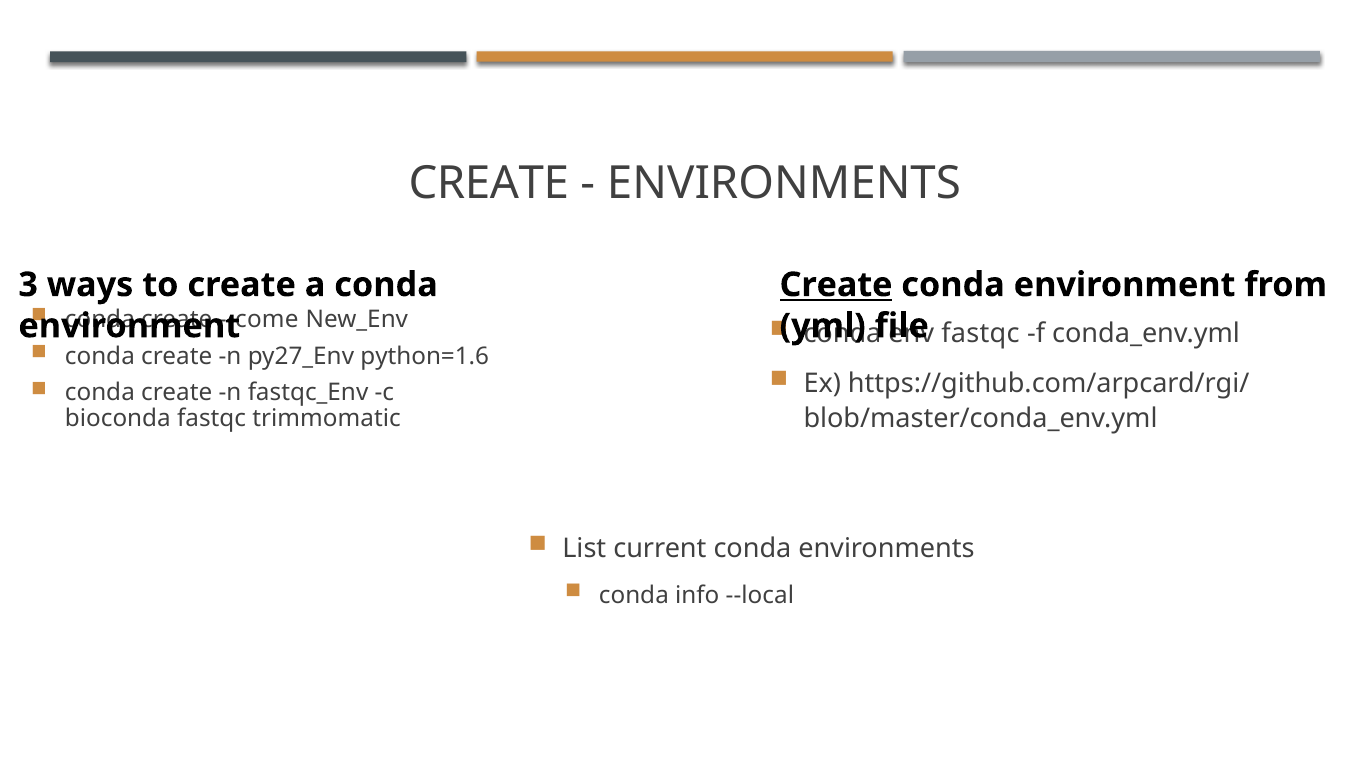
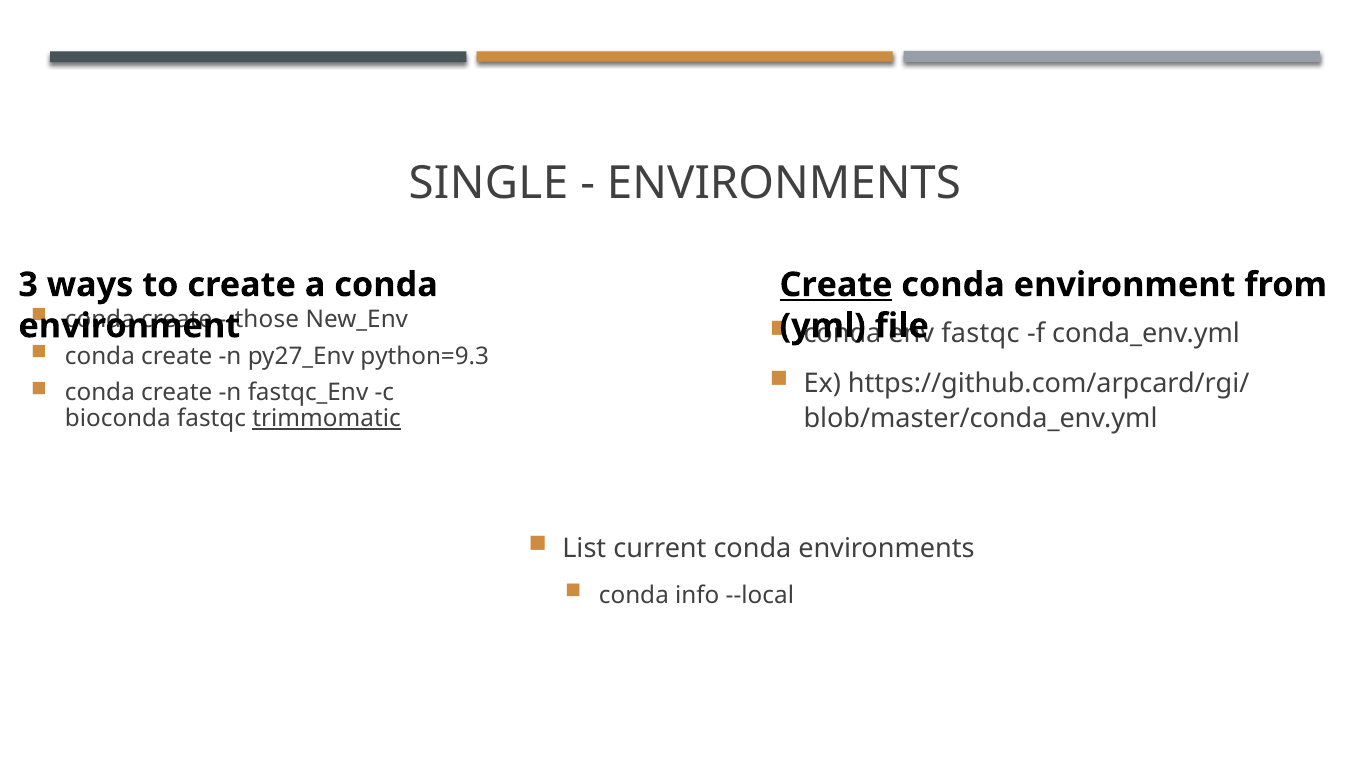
CREATE at (489, 183): CREATE -> SINGLE
--come: --come -> --those
python=1.6: python=1.6 -> python=9.3
trimmomatic underline: none -> present
